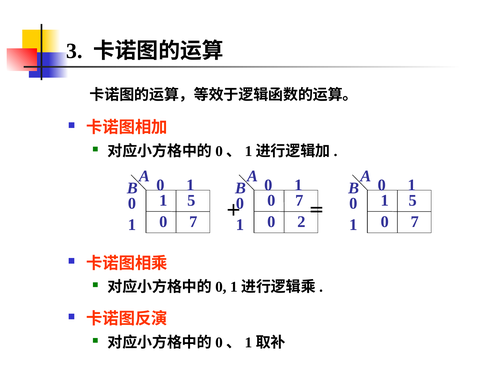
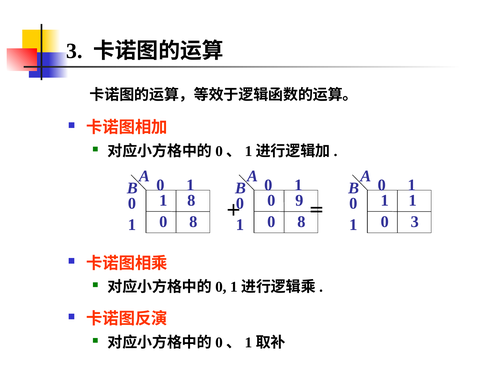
5 at (191, 200): 5 -> 8
7 at (299, 200): 7 -> 9
5 at (413, 200): 5 -> 1
7 at (193, 222): 7 -> 8
2 at (301, 222): 2 -> 8
7 at (415, 222): 7 -> 3
